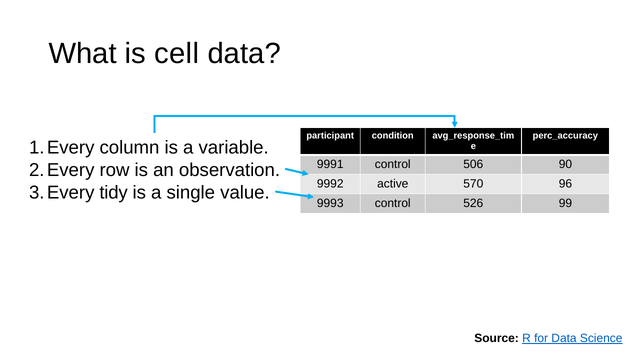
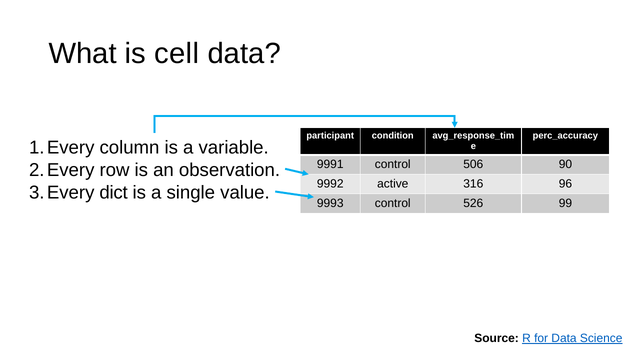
570: 570 -> 316
tidy: tidy -> dict
